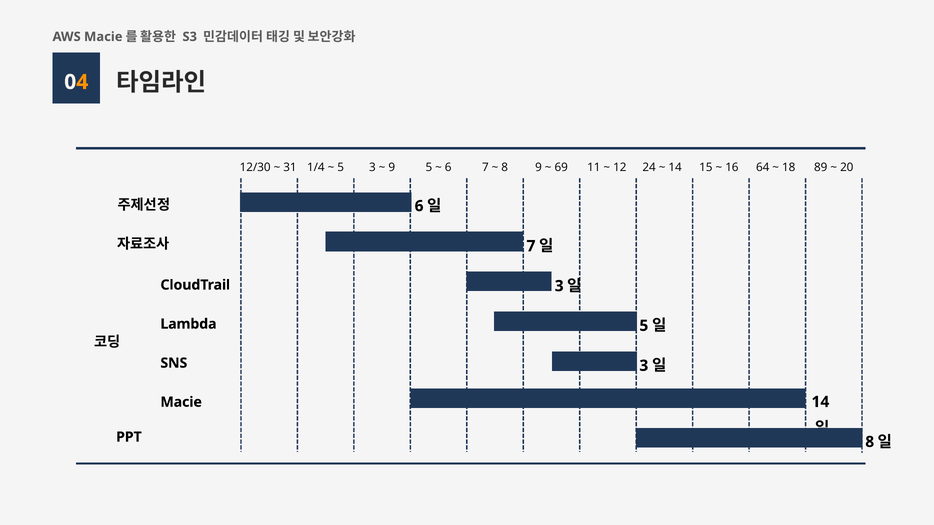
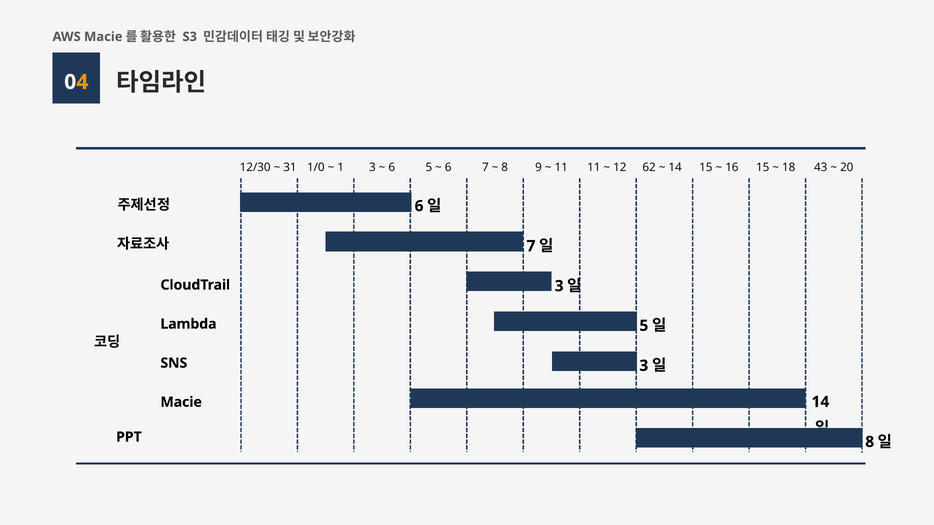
1/4: 1/4 -> 1/0
5 at (341, 168): 5 -> 1
9 at (392, 168): 9 -> 6
69 at (561, 168): 69 -> 11
24: 24 -> 62
16 64: 64 -> 15
89: 89 -> 43
